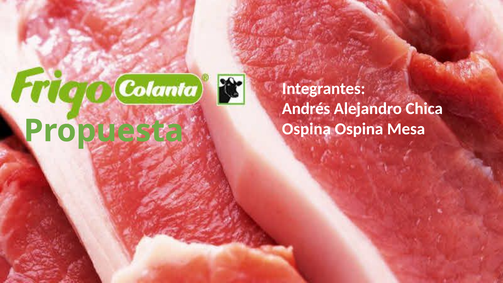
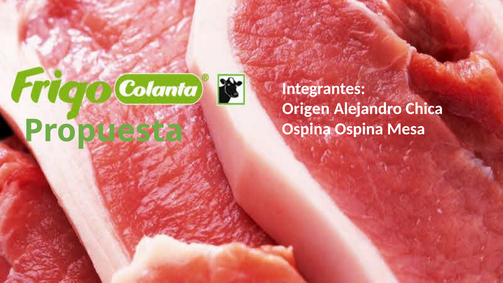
Andrés: Andrés -> Origen
